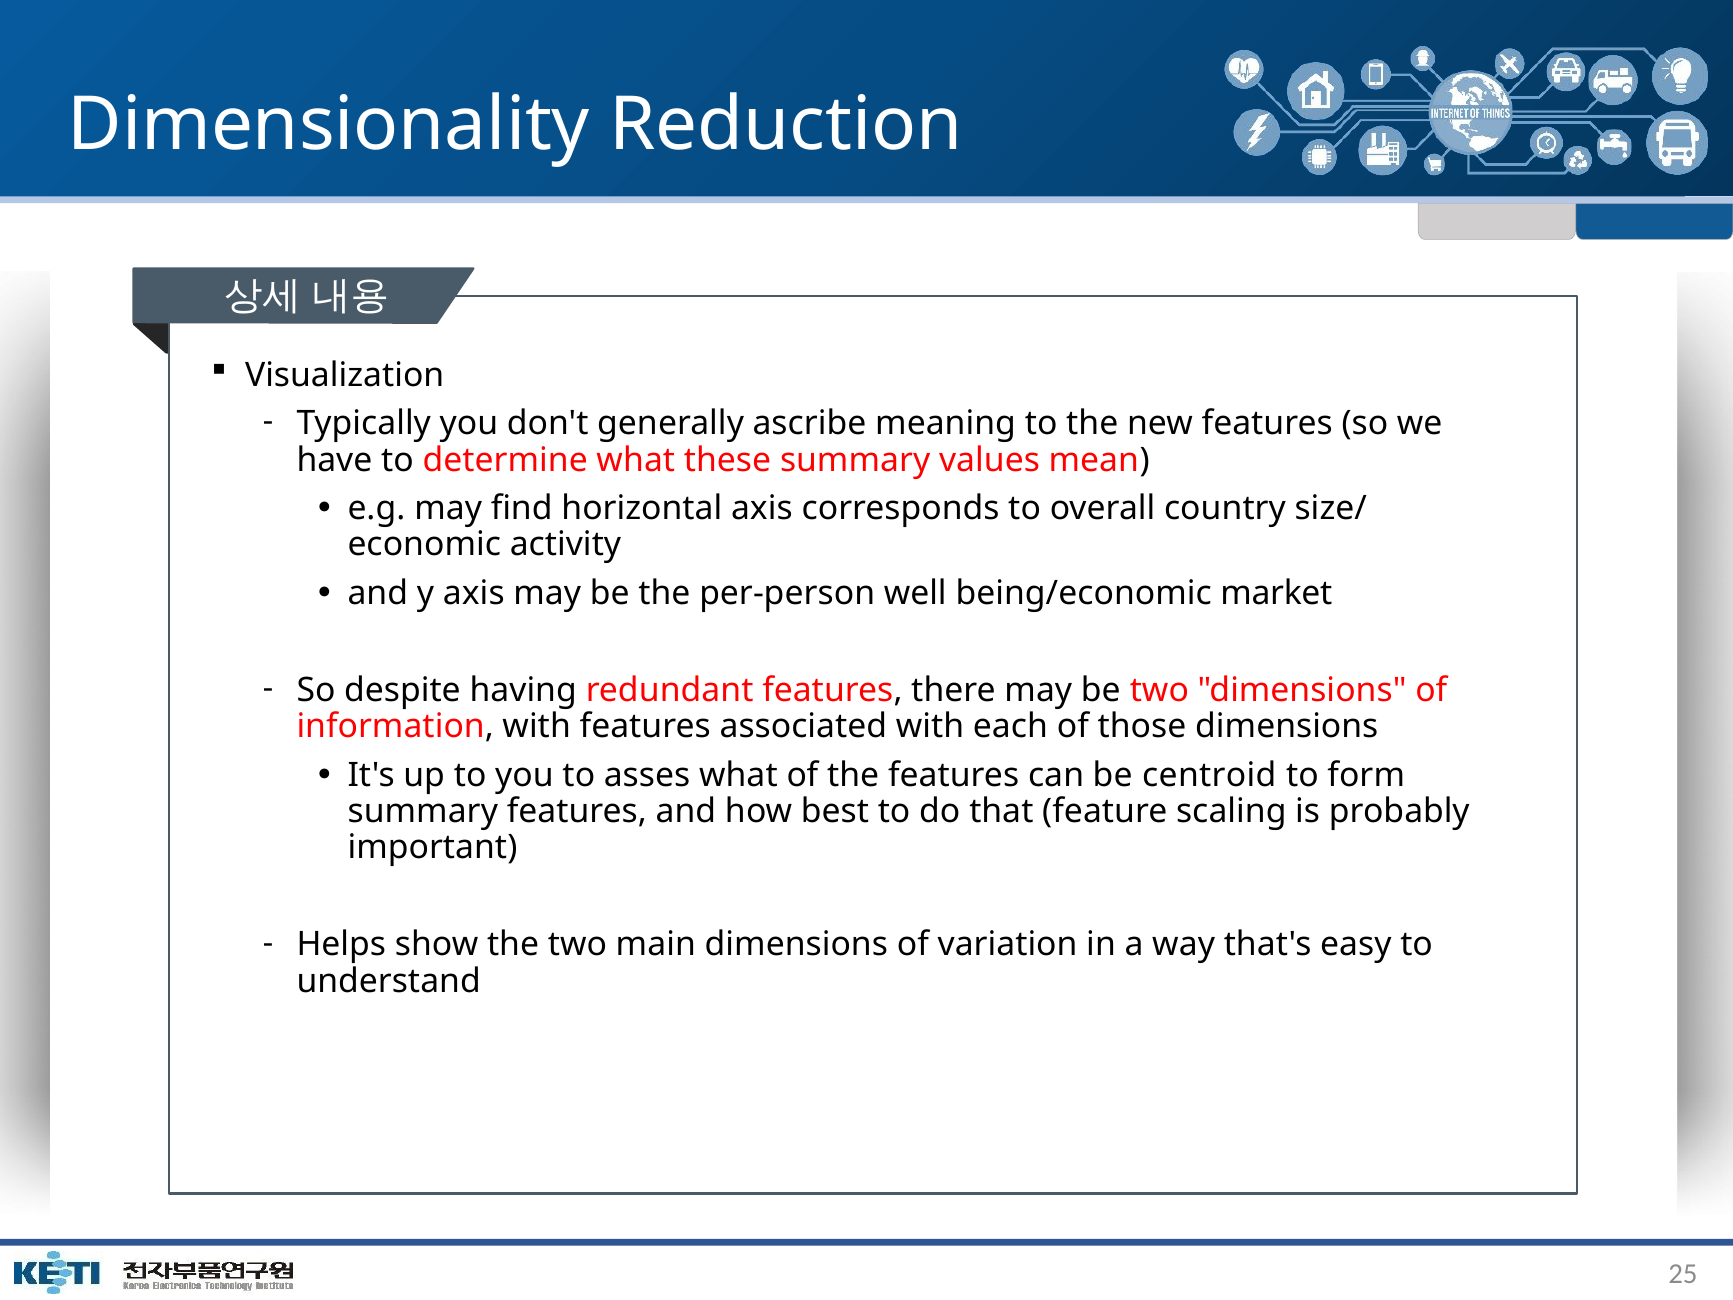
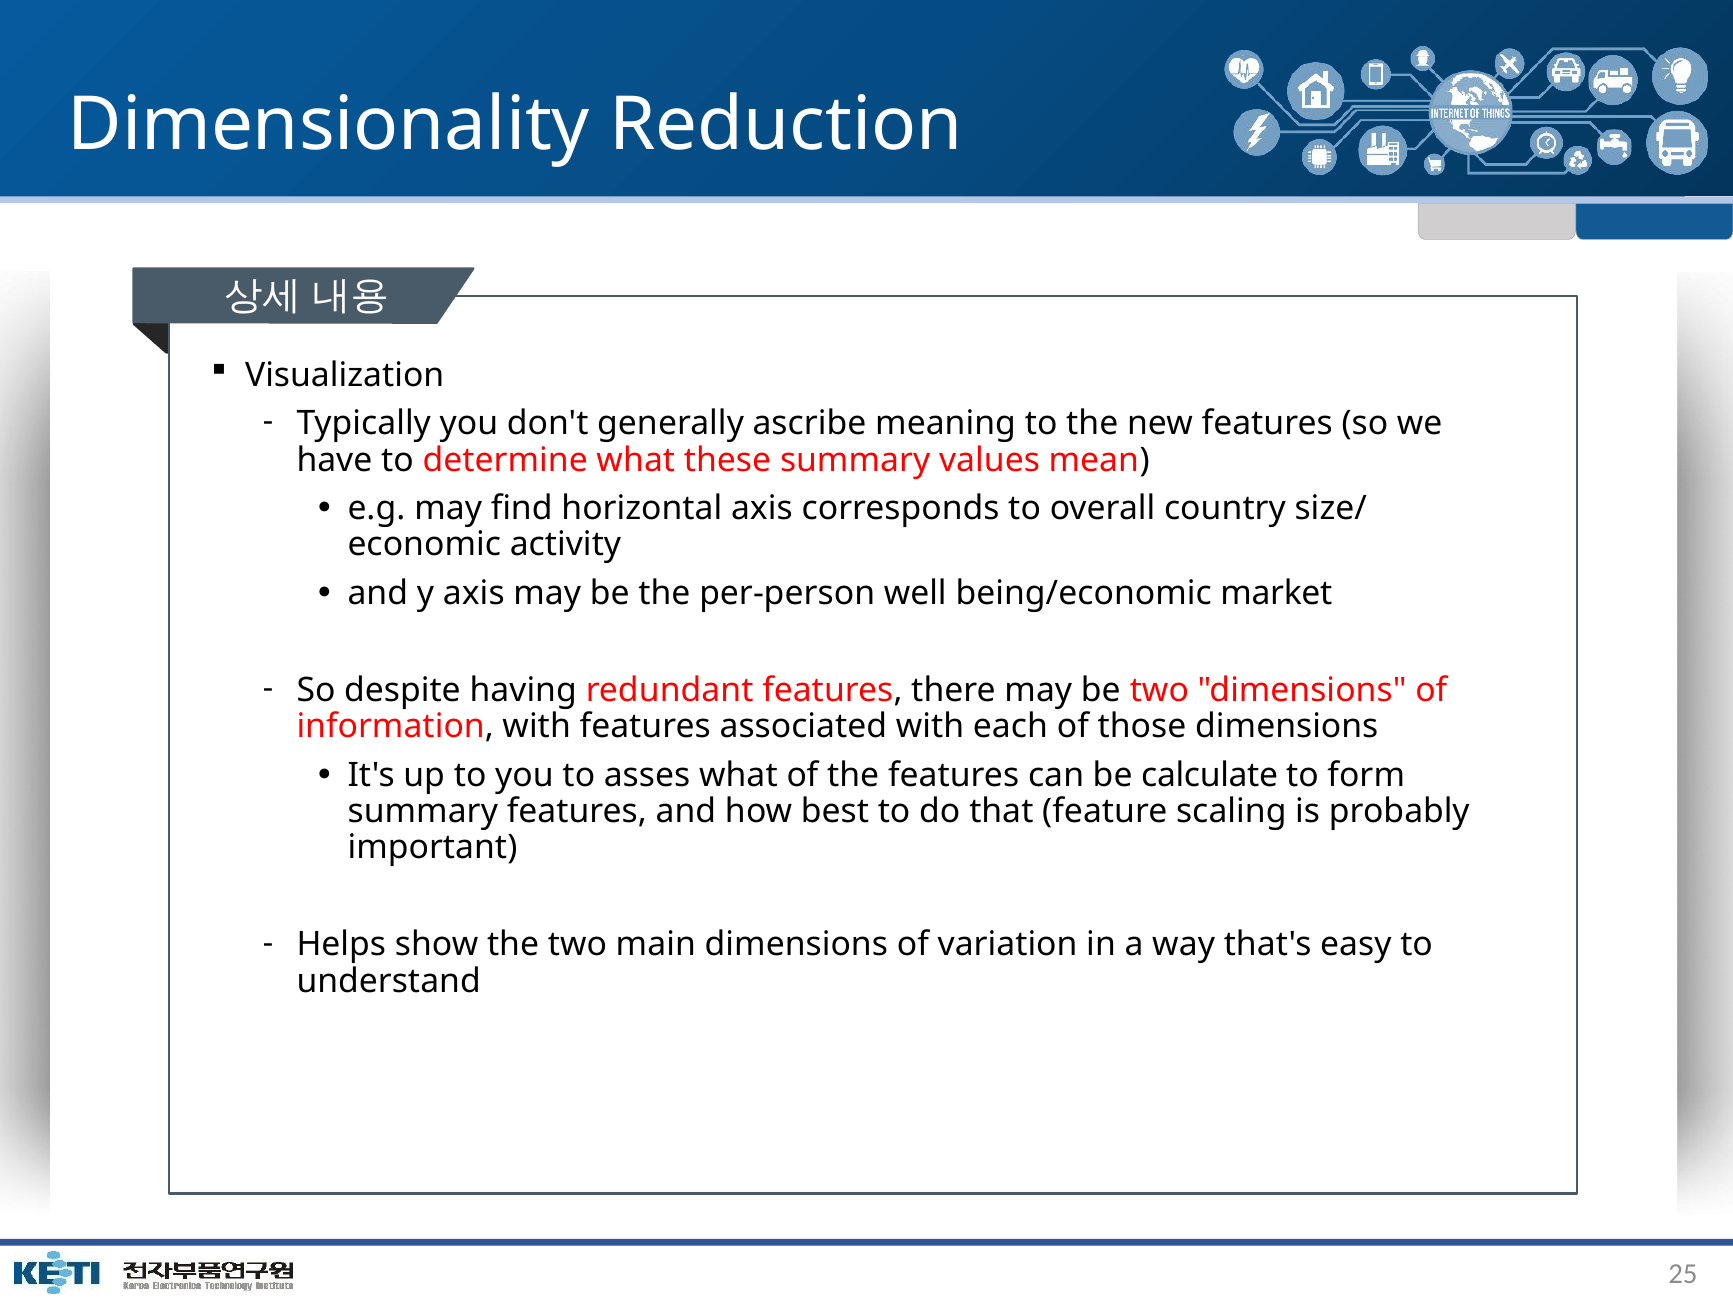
centroid: centroid -> calculate
